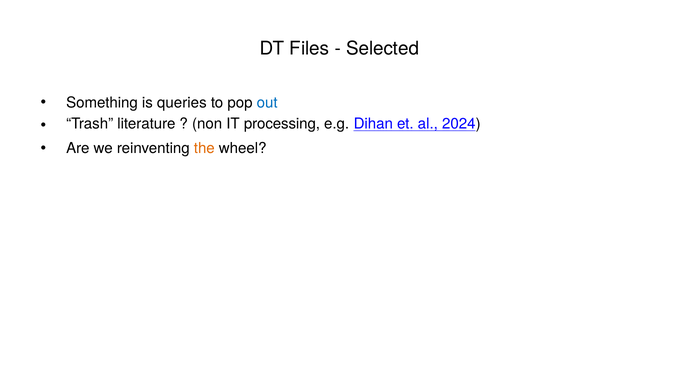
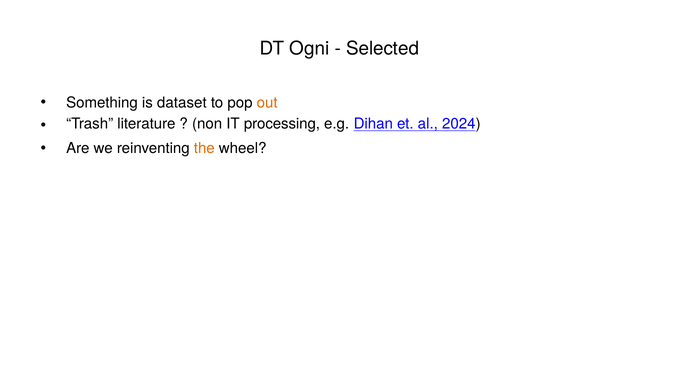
Files: Files -> Ogni
queries: queries -> dataset
out colour: blue -> orange
